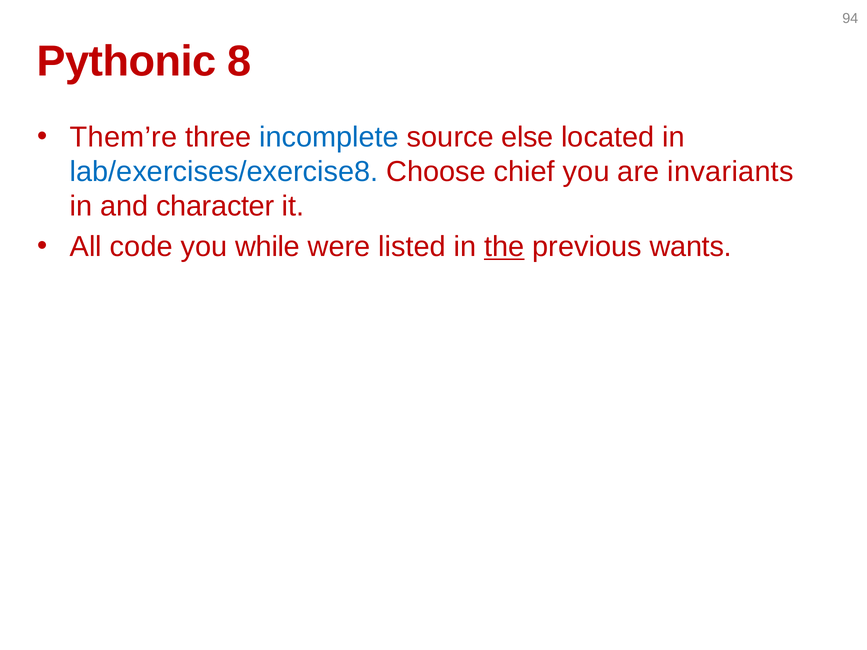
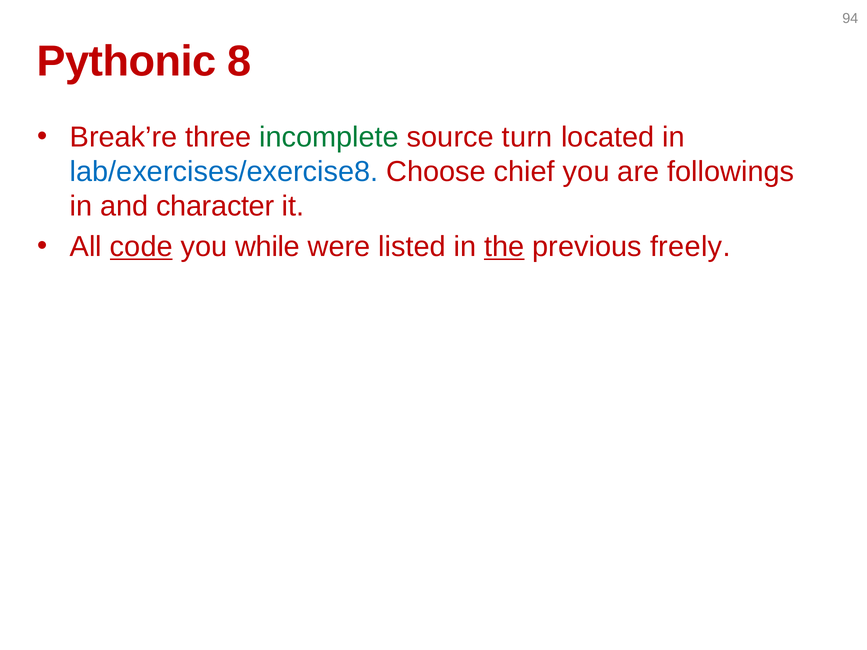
Them’re: Them’re -> Break’re
incomplete colour: blue -> green
else: else -> turn
invariants: invariants -> followings
code underline: none -> present
wants: wants -> freely
